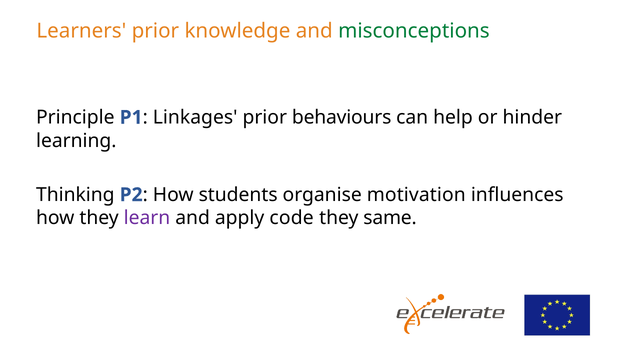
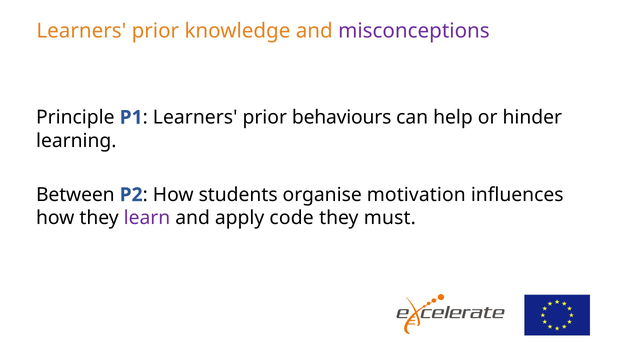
misconceptions colour: green -> purple
Linkages at (195, 117): Linkages -> Learners
Thinking: Thinking -> Between
same: same -> must
